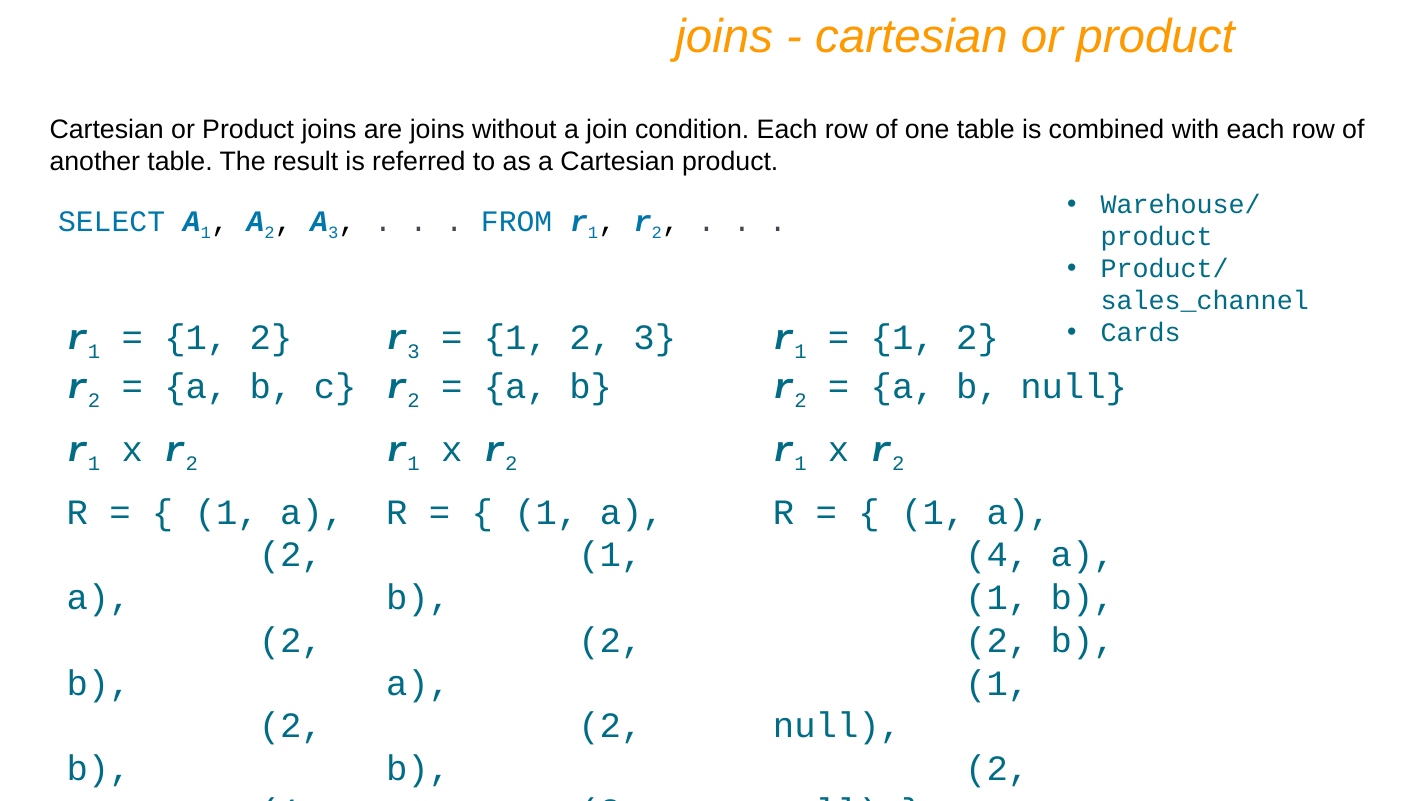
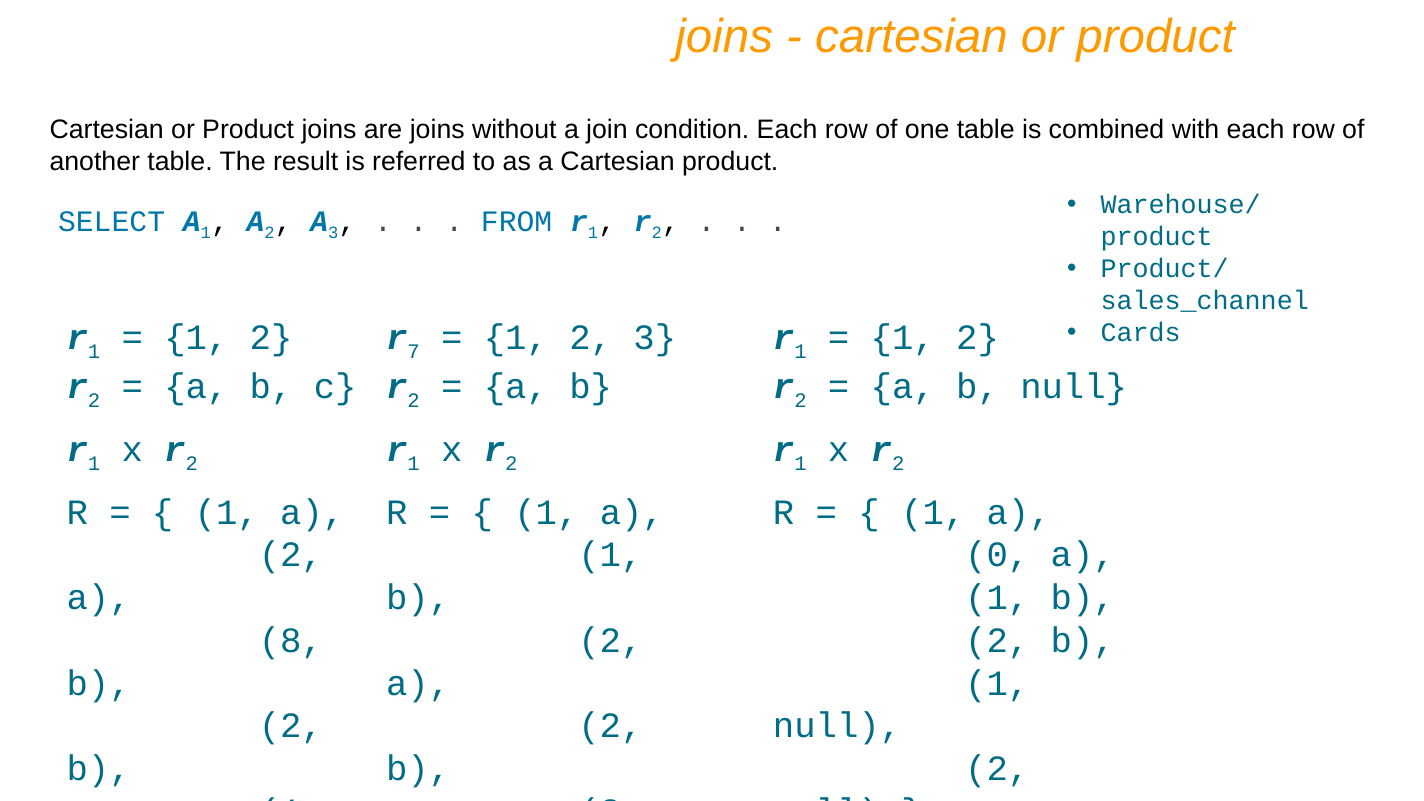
r 3: 3 -> 7
4 at (997, 555): 4 -> 0
2 at (291, 641): 2 -> 8
